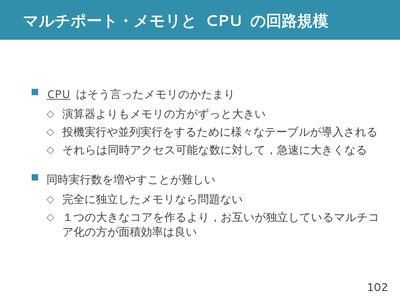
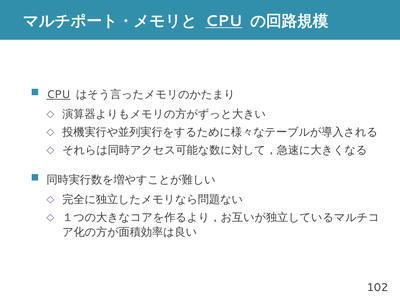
CPU at (224, 21) underline: none -> present
